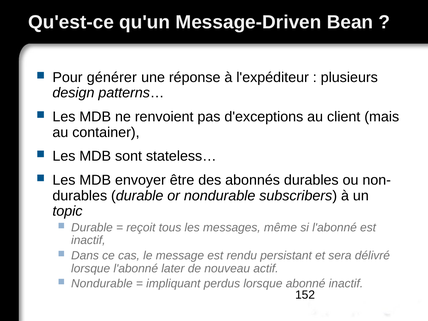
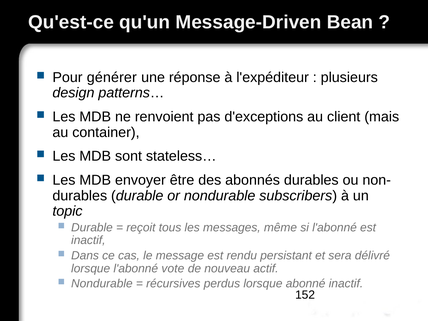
later: later -> vote
impliquant: impliquant -> récursives
